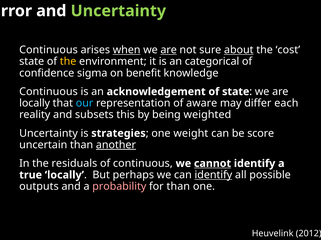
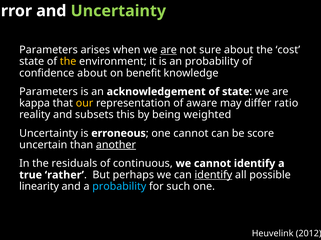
Continuous at (49, 50): Continuous -> Parameters
when underline: present -> none
about at (239, 50) underline: present -> none
an categorical: categorical -> probability
confidence sigma: sigma -> about
Continuous at (49, 92): Continuous -> Parameters
locally at (35, 103): locally -> kappa
our colour: light blue -> yellow
each: each -> ratio
strategies: strategies -> erroneous
one weight: weight -> cannot
cannot at (213, 164) underline: present -> none
true locally: locally -> rather
outputs: outputs -> linearity
probability at (119, 187) colour: pink -> light blue
for than: than -> such
